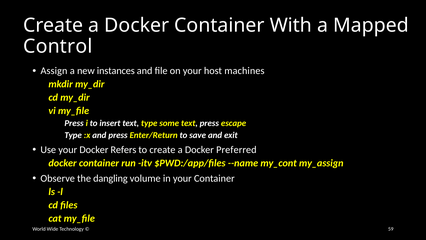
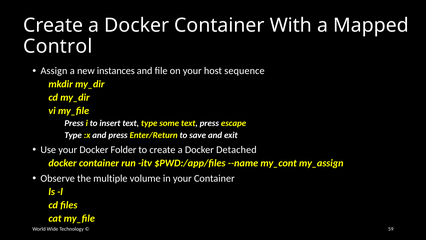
machines: machines -> sequence
Refers: Refers -> Folder
Preferred: Preferred -> Detached
dangling: dangling -> multiple
